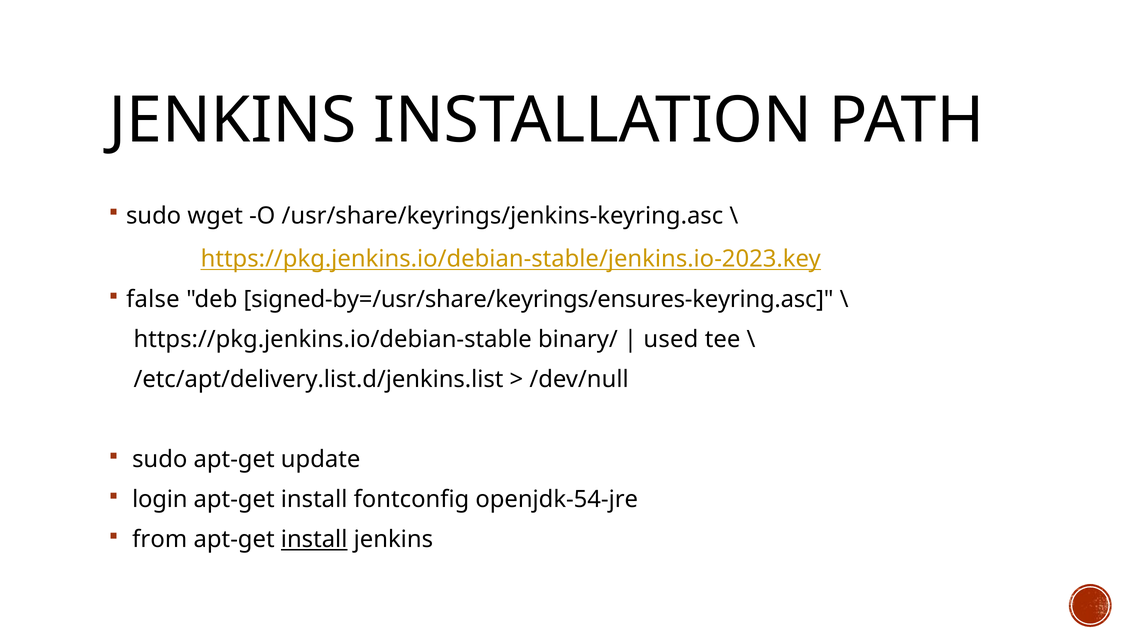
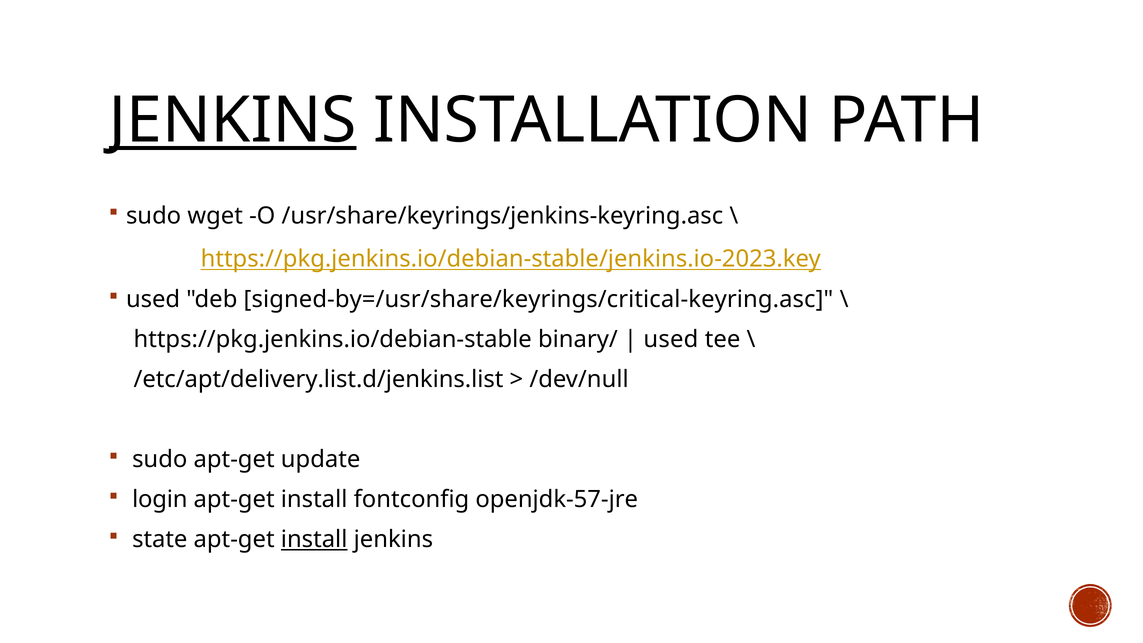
JENKINS at (233, 120) underline: none -> present
false at (153, 299): false -> used
signed-by=/usr/share/keyrings/ensures-keyring.asc: signed-by=/usr/share/keyrings/ensures-keyring.asc -> signed-by=/usr/share/keyrings/critical-keyring.asc
openjdk-54-jre: openjdk-54-jre -> openjdk-57-jre
from: from -> state
